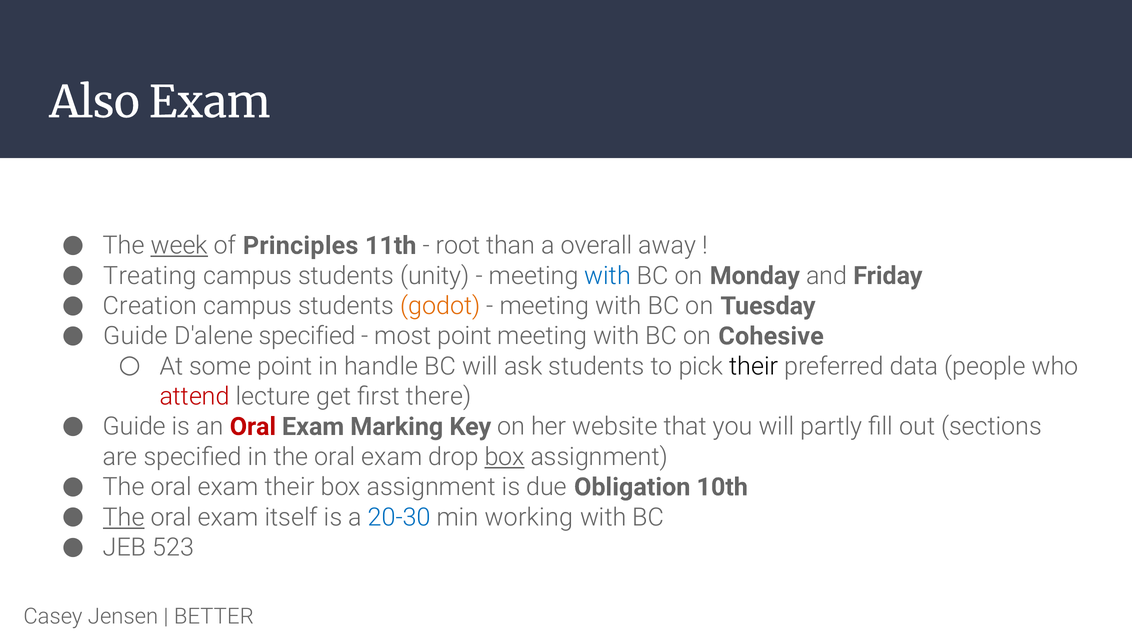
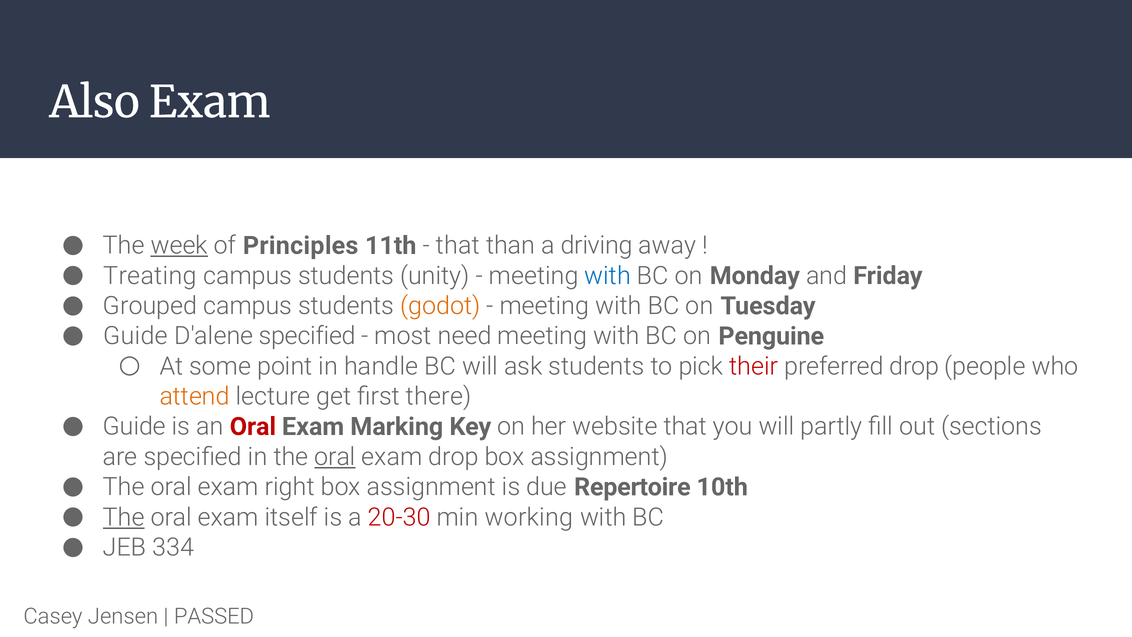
root at (458, 246): root -> that
overall: overall -> driving
Creation: Creation -> Grouped
most point: point -> need
Cohesive: Cohesive -> Penguine
their at (754, 366) colour: black -> red
preferred data: data -> drop
attend colour: red -> orange
oral at (335, 457) underline: none -> present
box at (505, 457) underline: present -> none
exam their: their -> right
Obligation: Obligation -> Repertoire
20-30 colour: blue -> red
523: 523 -> 334
BETTER: BETTER -> PASSED
